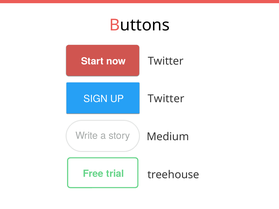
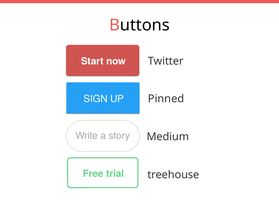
Twitter at (166, 99): Twitter -> Pinned
